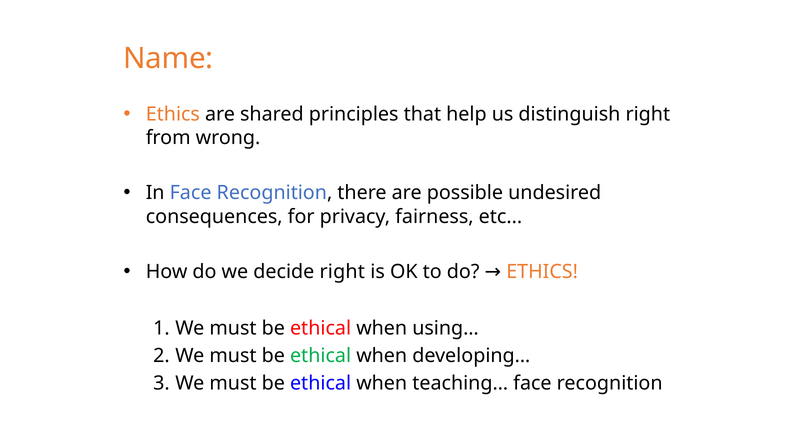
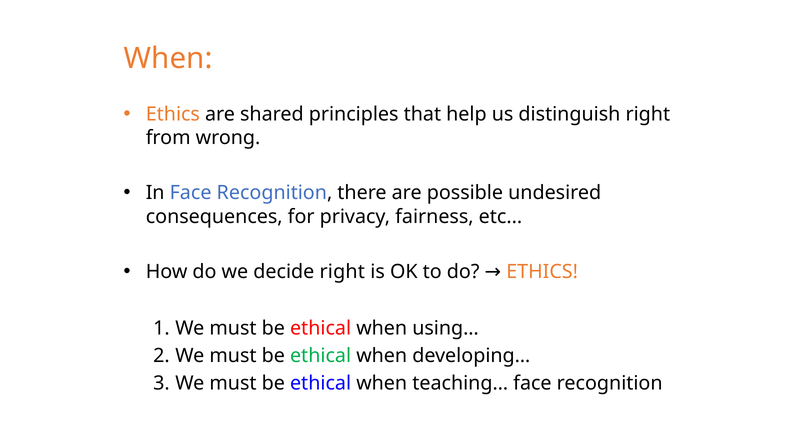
Name at (168, 58): Name -> When
